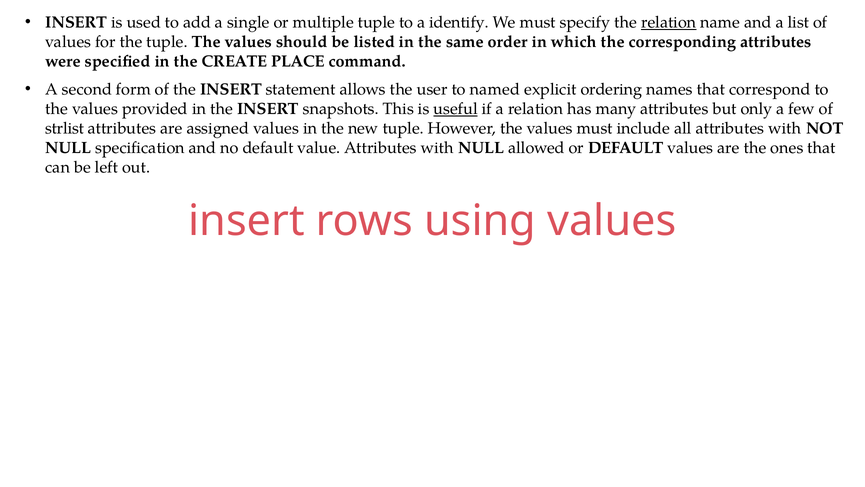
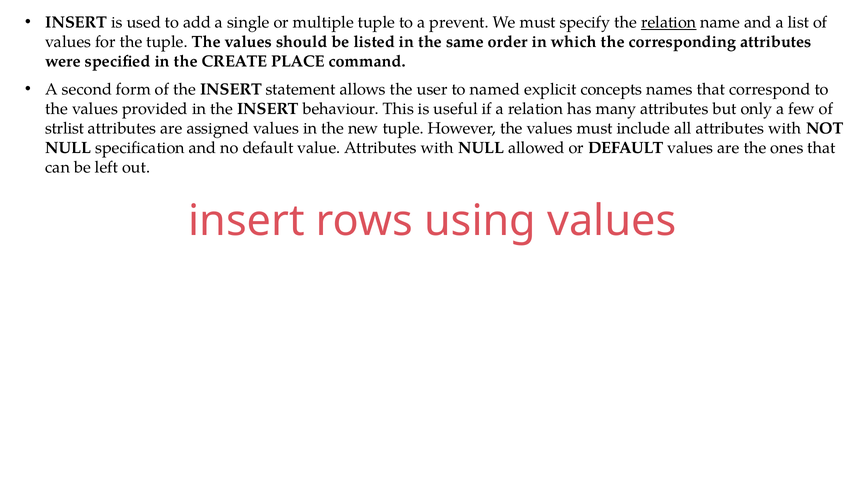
identify: identify -> prevent
ordering: ordering -> concepts
snapshots: snapshots -> behaviour
useful underline: present -> none
